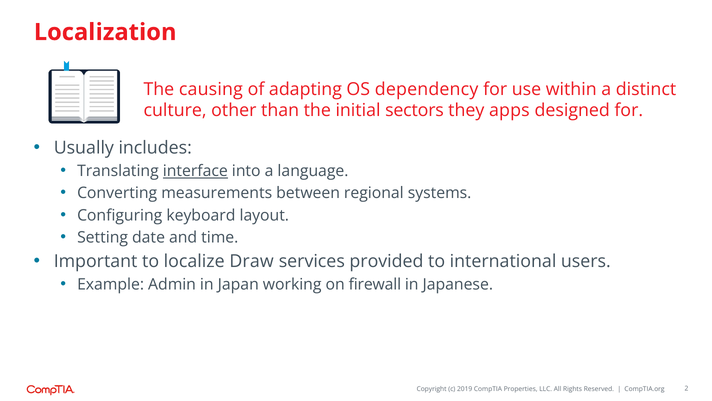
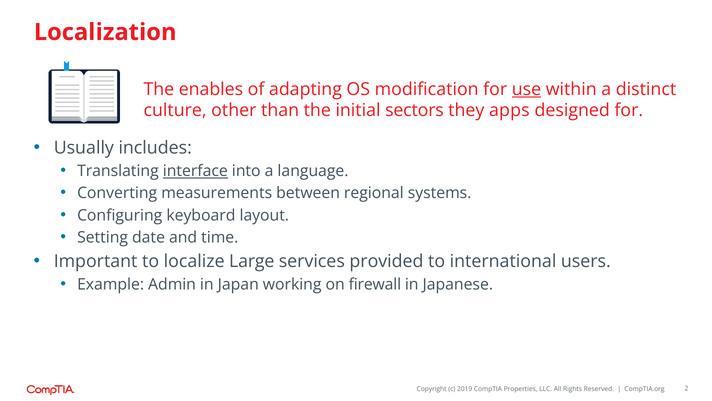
causing: causing -> enables
dependency: dependency -> modification
use underline: none -> present
Draw: Draw -> Large
